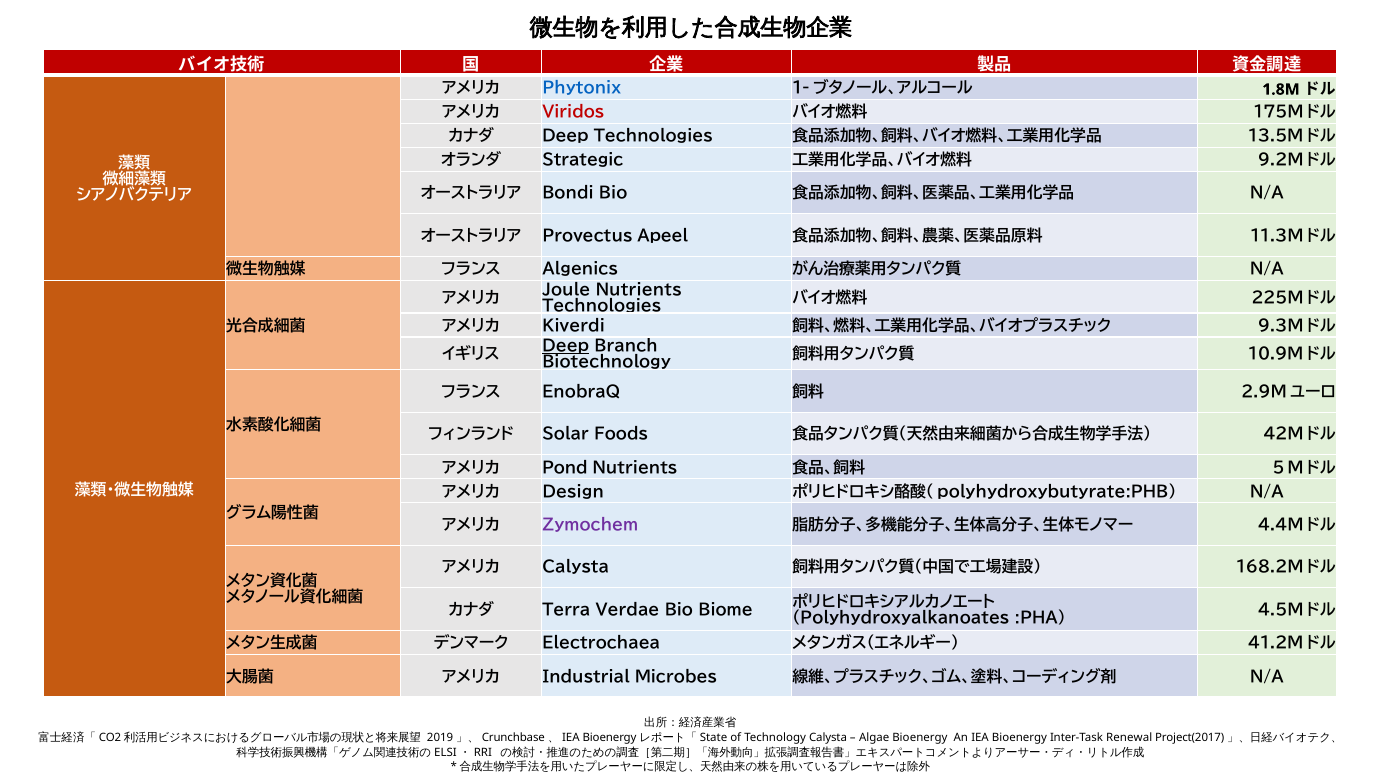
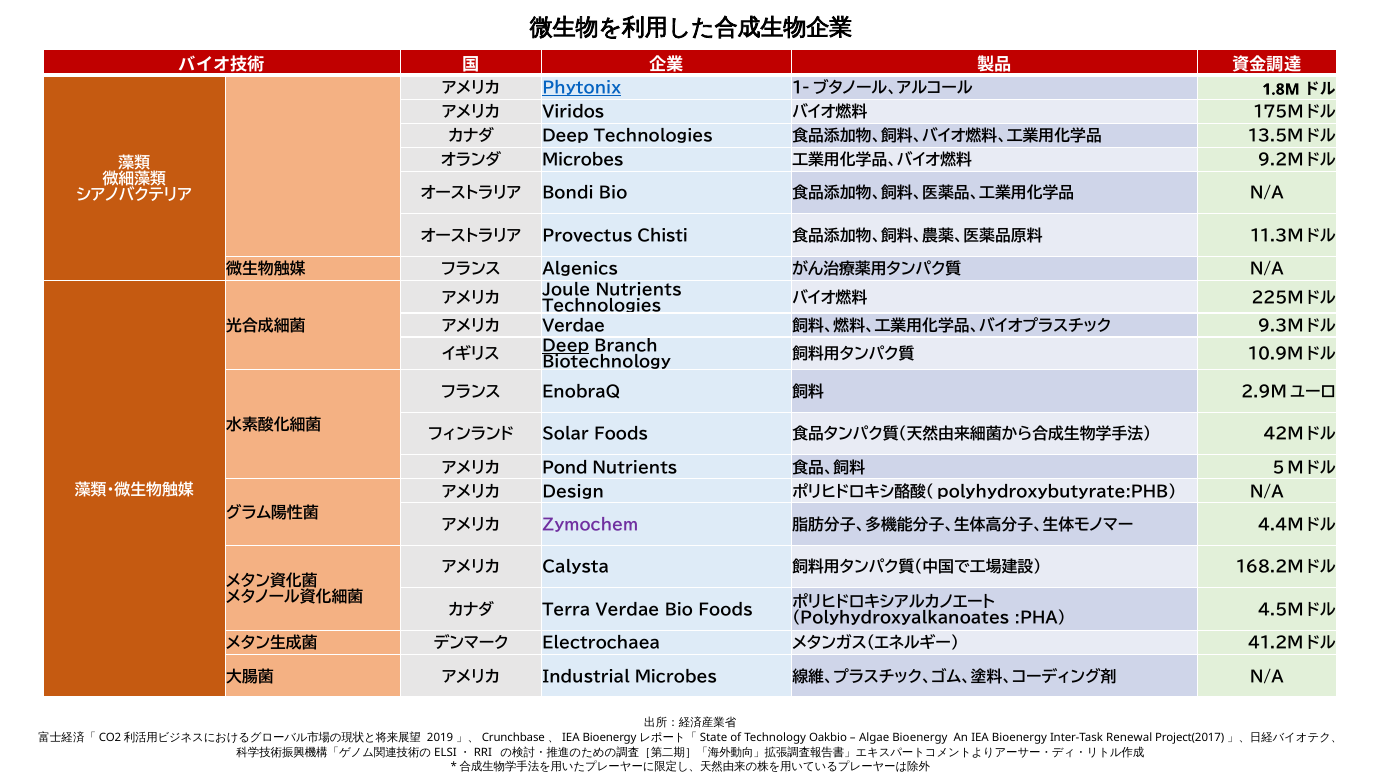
Phytonix underline: none -> present
Viridos colour: red -> black
Strategic at (583, 161): Strategic -> Microbes
Apeel: Apeel -> Chisti
Kiverdi at (574, 326): Kiverdi -> Verdae
Bio Biome: Biome -> Foods
Technology Calysta: Calysta -> Oakbio
